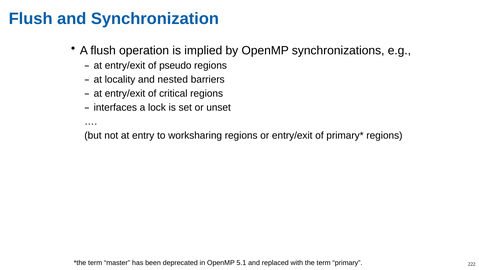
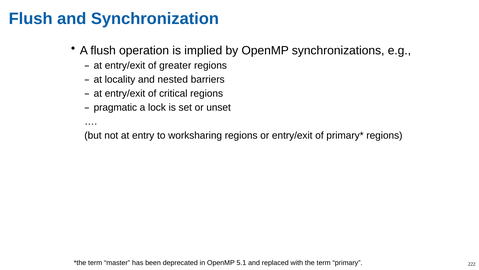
pseudo: pseudo -> greater
interfaces: interfaces -> pragmatic
